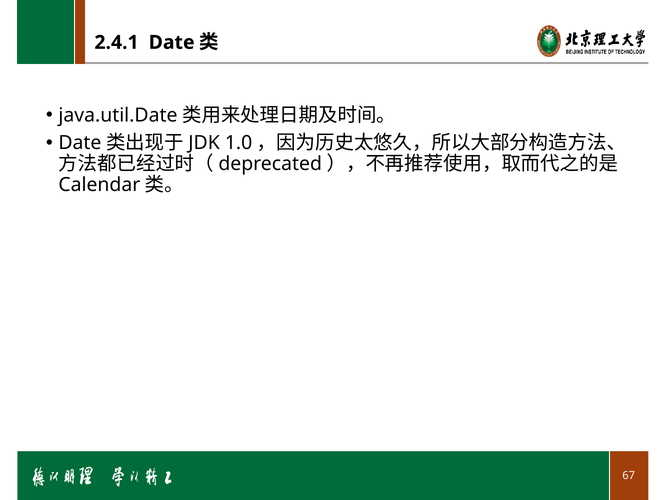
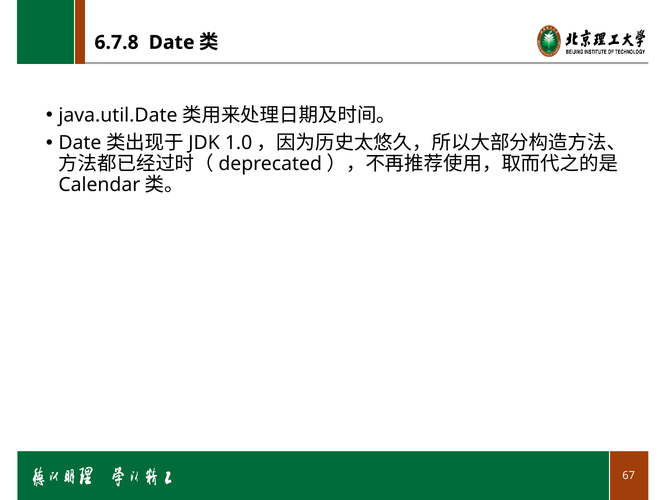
2.4.1: 2.4.1 -> 6.7.8
